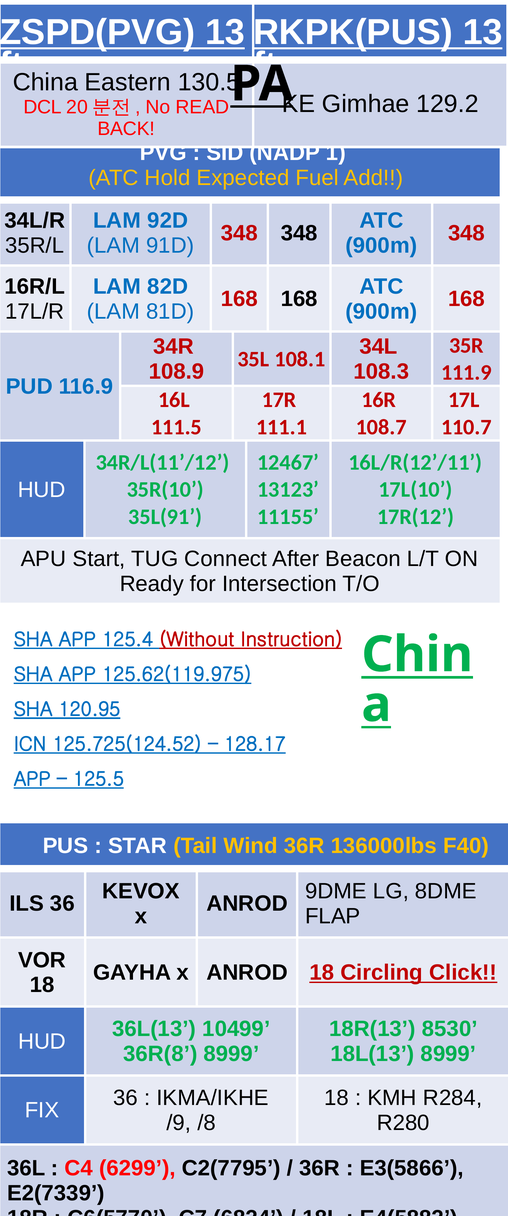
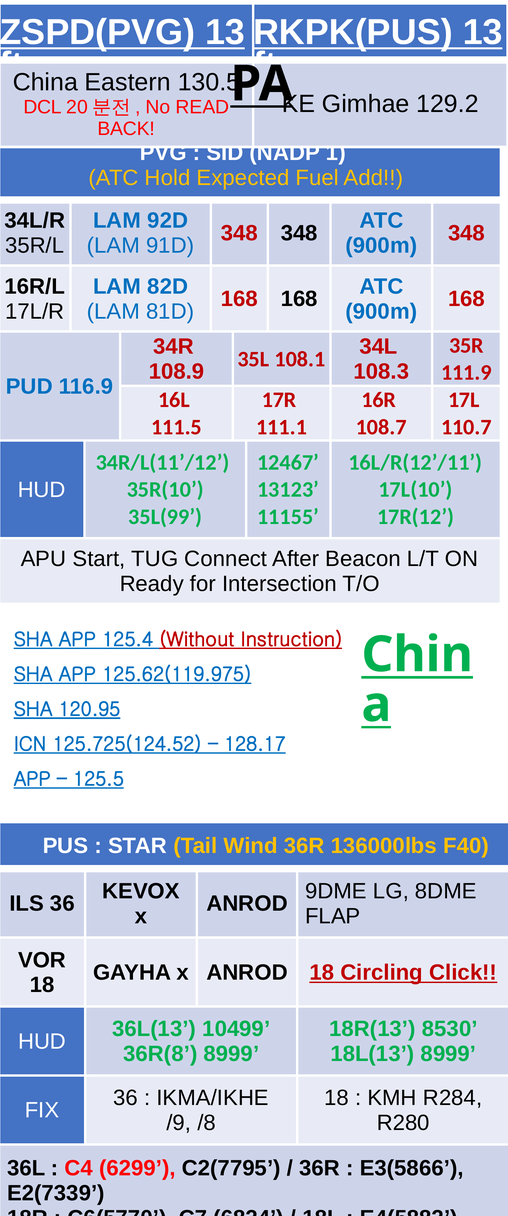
35L(91: 35L(91 -> 35L(99
